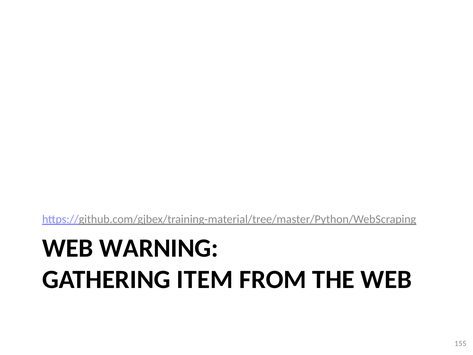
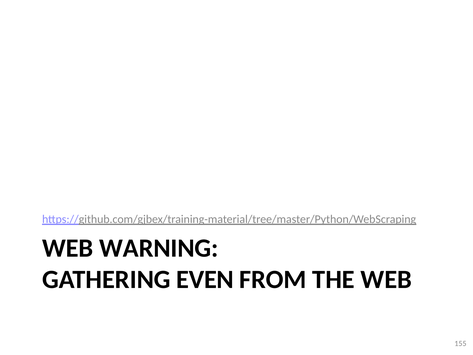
ITEM: ITEM -> EVEN
